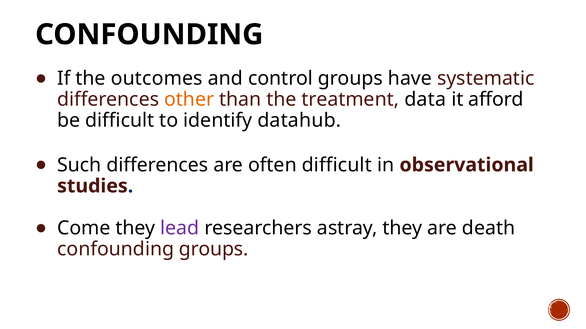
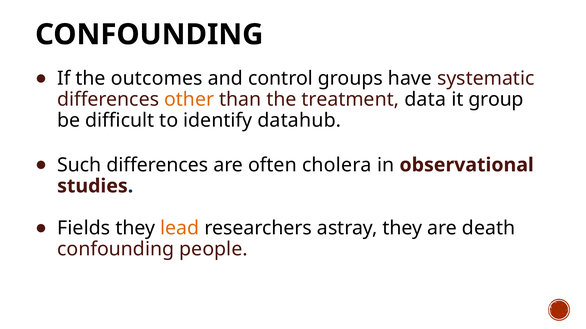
afford: afford -> group
often difficult: difficult -> cholera
Come: Come -> Fields
lead colour: purple -> orange
confounding groups: groups -> people
